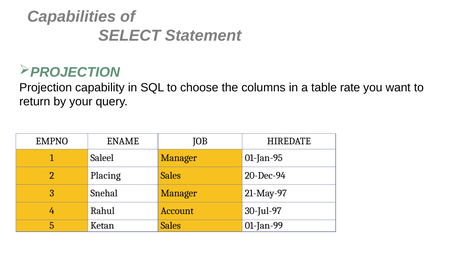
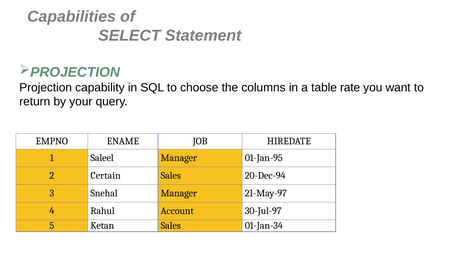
Placing: Placing -> Certain
01-Jan-99: 01-Jan-99 -> 01-Jan-34
